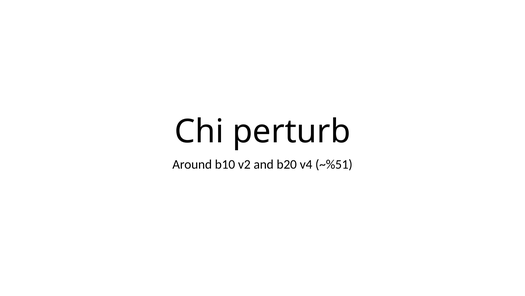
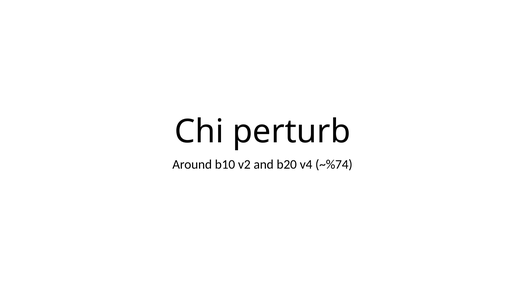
~%51: ~%51 -> ~%74
